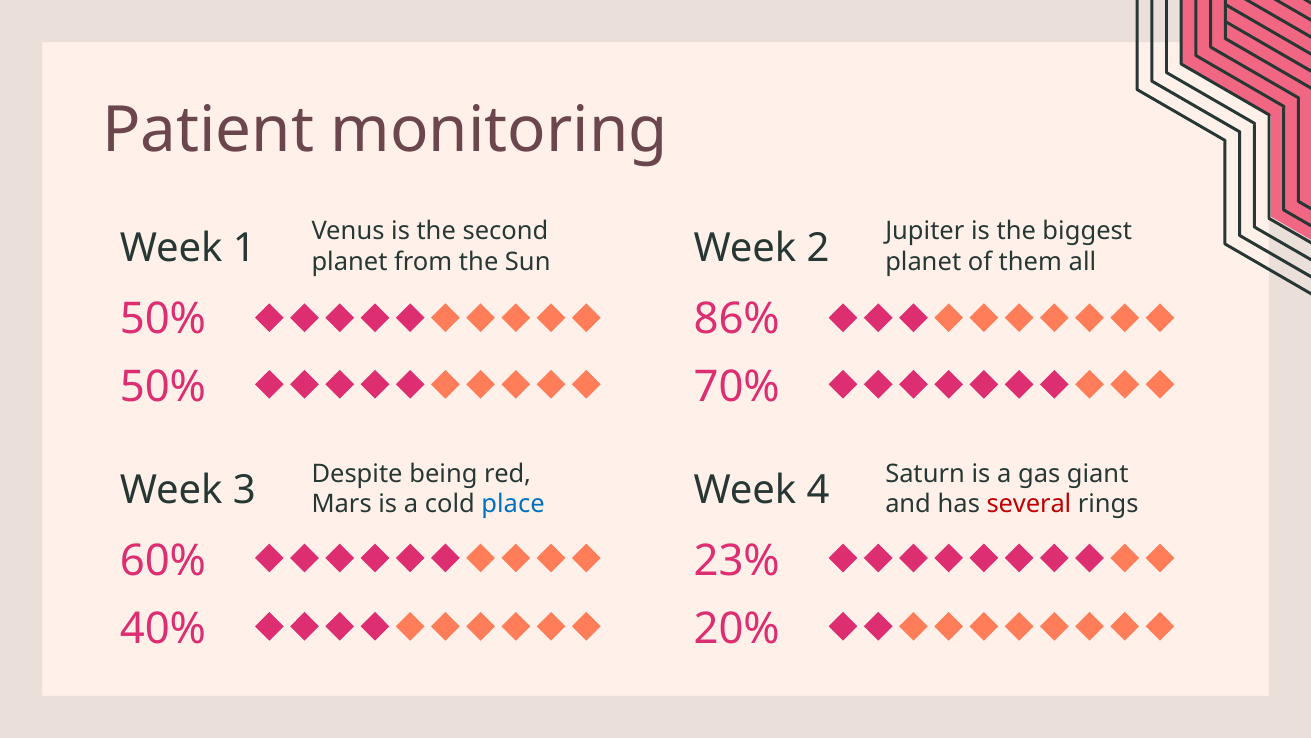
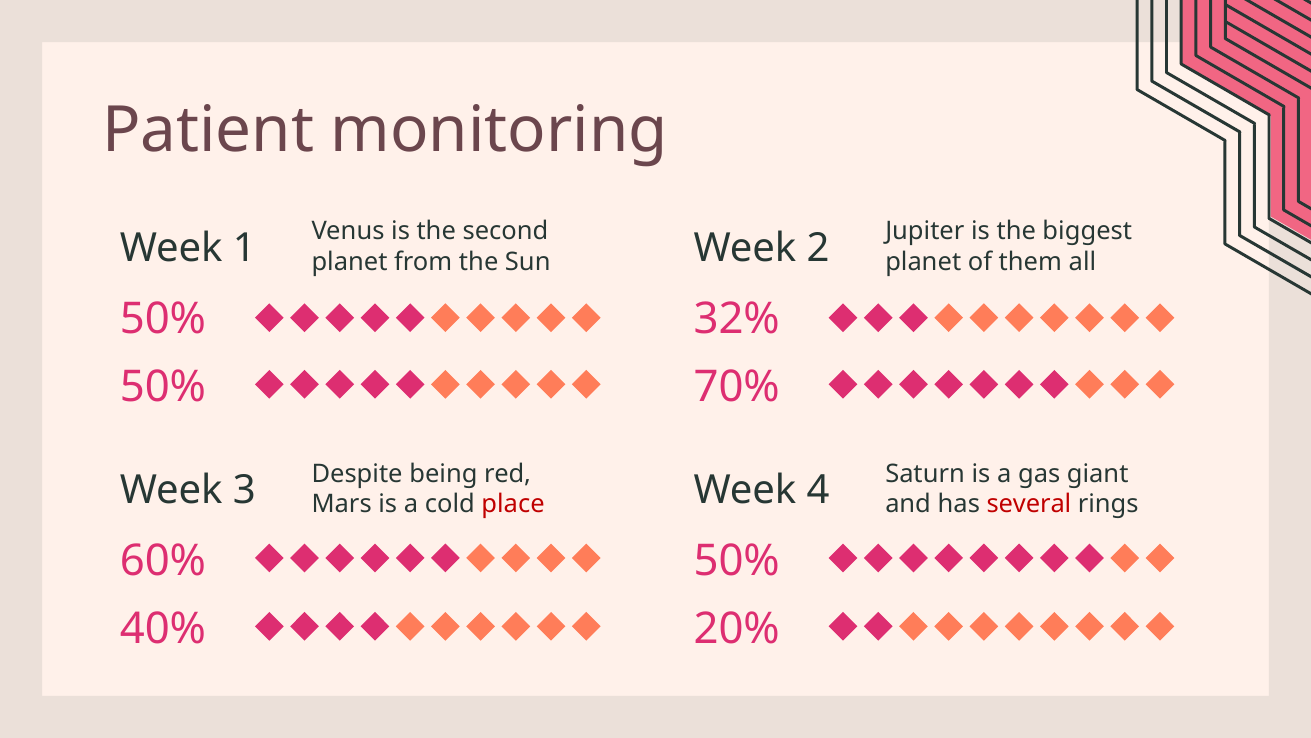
86%: 86% -> 32%
place colour: blue -> red
23% at (737, 561): 23% -> 50%
